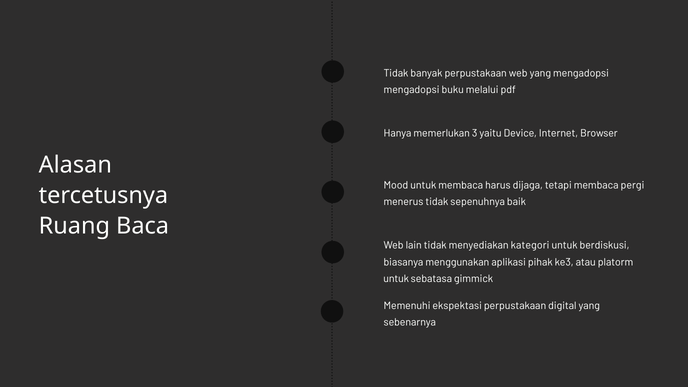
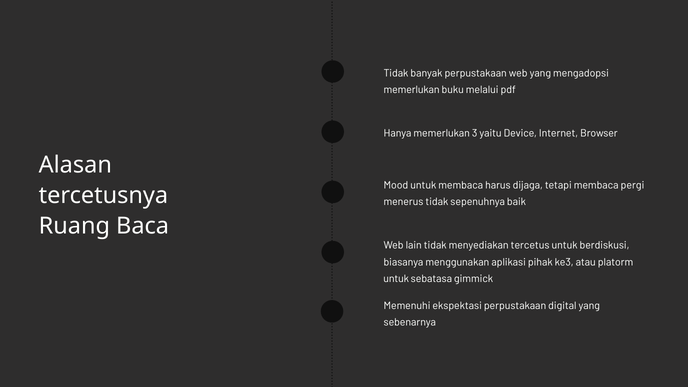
mengadopsi at (412, 90): mengadopsi -> memerlukan
kategori: kategori -> tercetus
